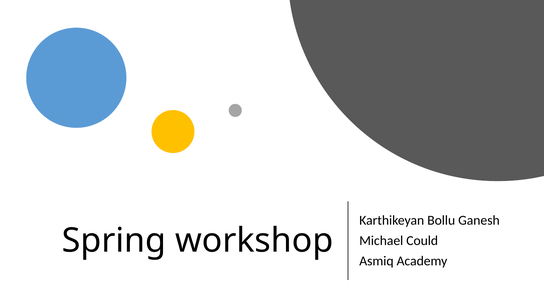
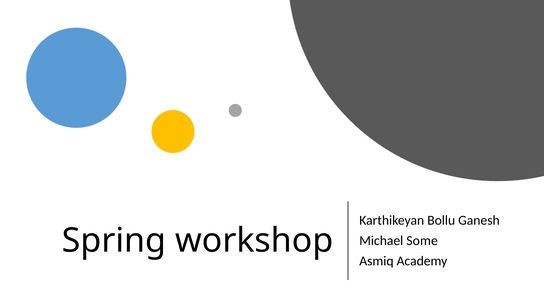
Could: Could -> Some
